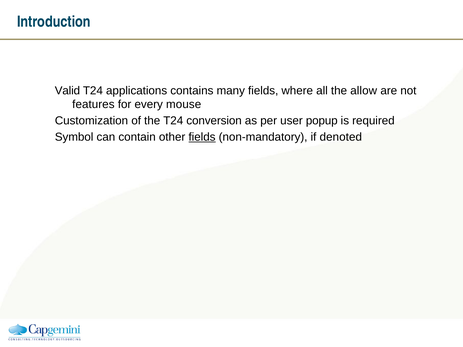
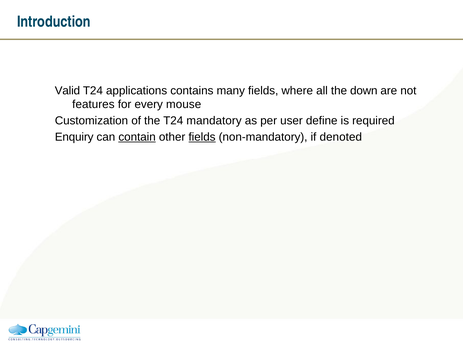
allow: allow -> down
conversion: conversion -> mandatory
popup: popup -> define
Symbol: Symbol -> Enquiry
contain underline: none -> present
